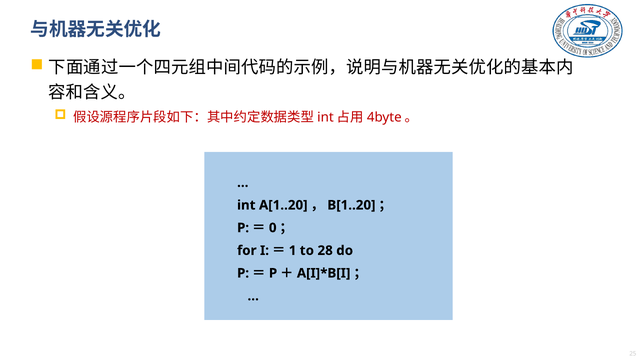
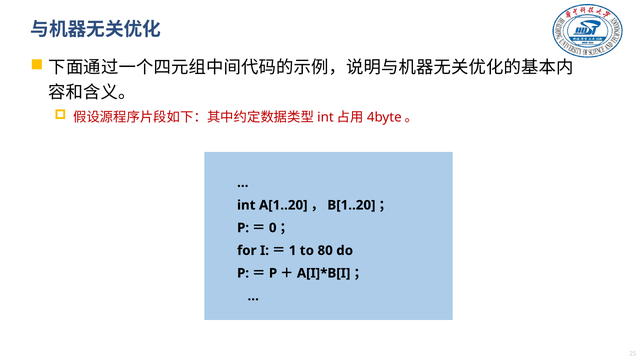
28: 28 -> 80
